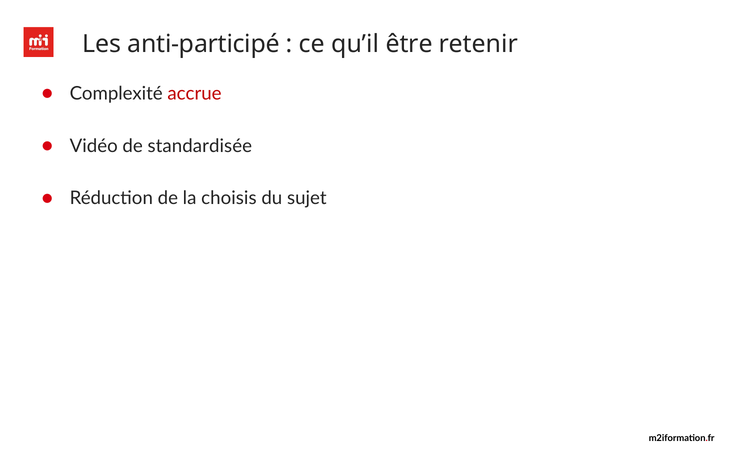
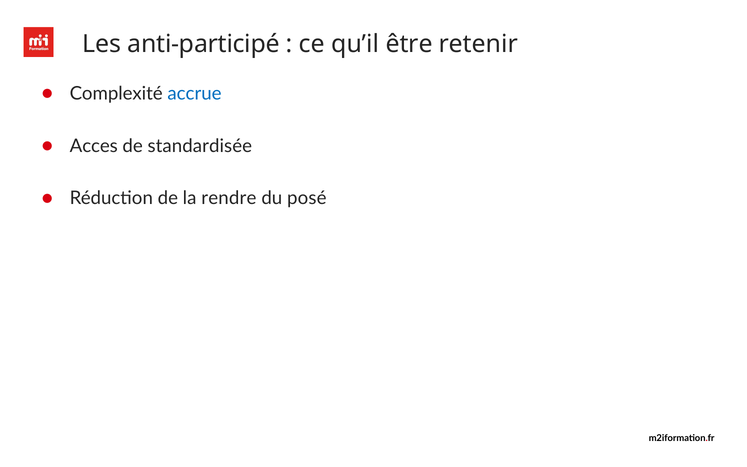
accrue colour: red -> blue
Vidéo: Vidéo -> Acces
choisis: choisis -> rendre
sujet: sujet -> posé
